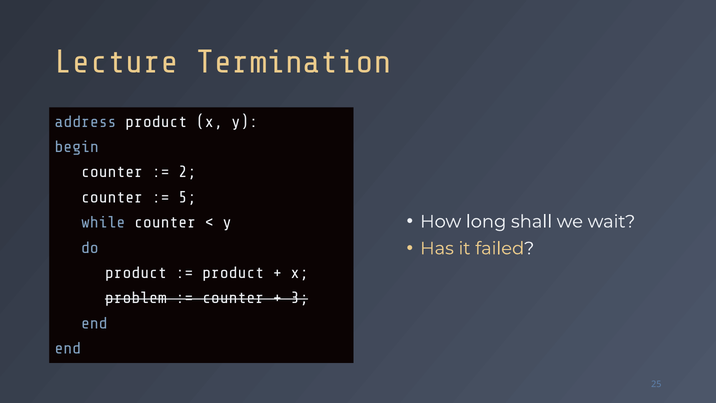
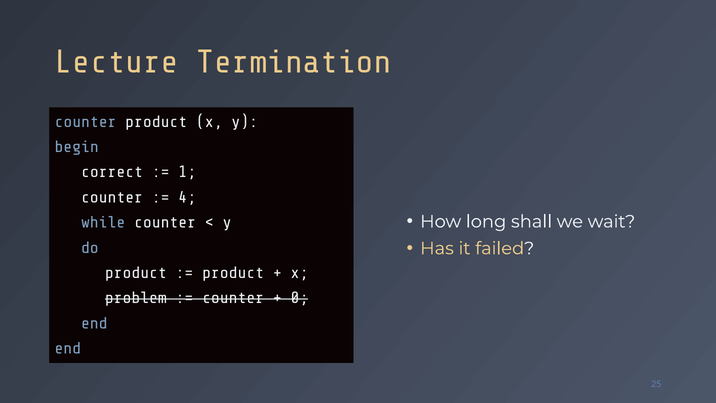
address at (86, 122): address -> counter
counter at (112, 172): counter -> correct
2: 2 -> 1
5: 5 -> 4
3: 3 -> 0
